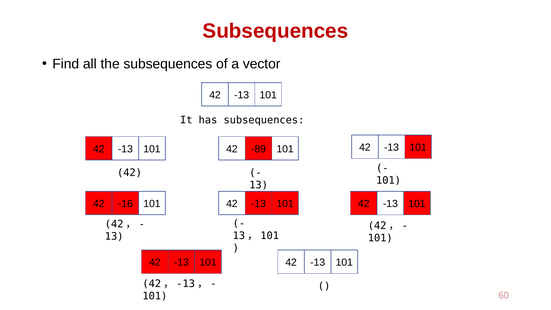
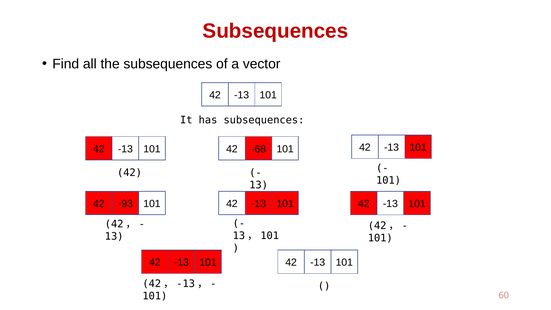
-89: -89 -> -68
-16: -16 -> -93
